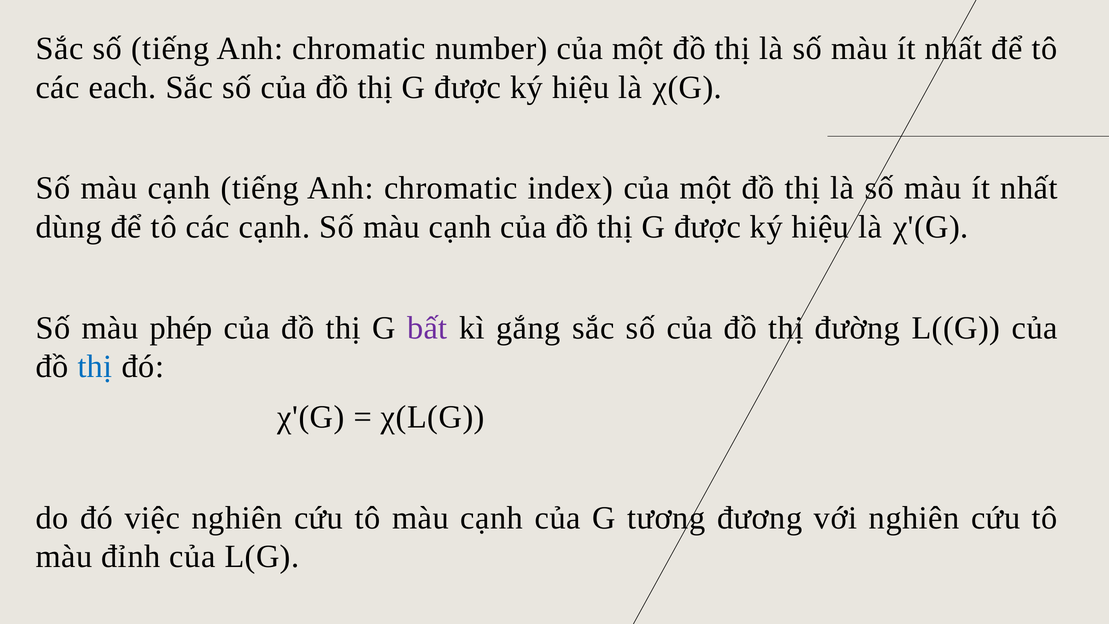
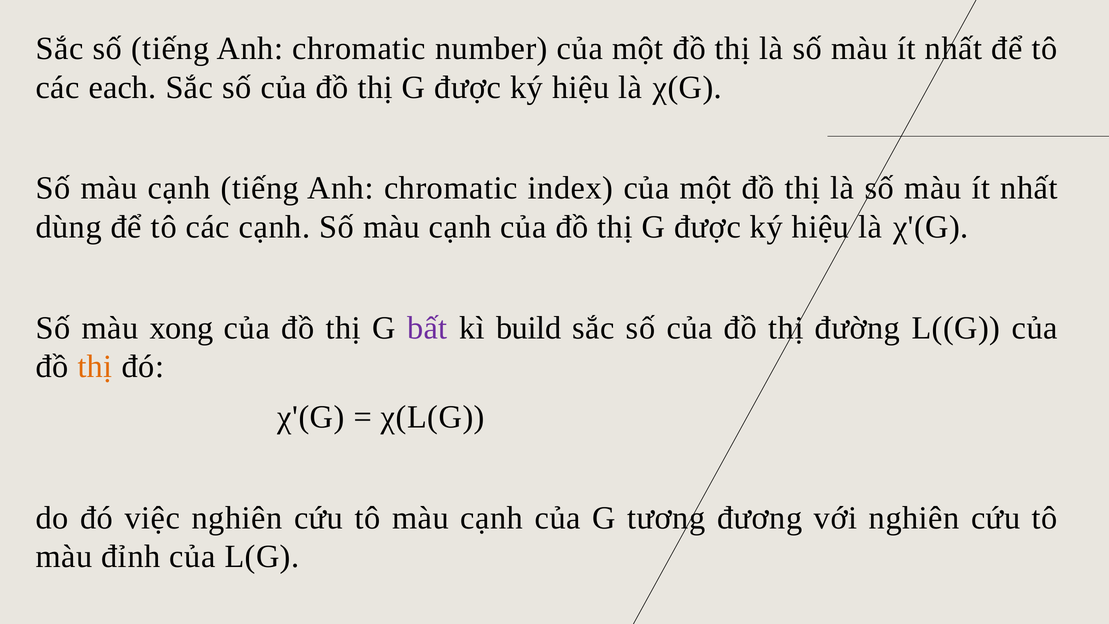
phép: phép -> xong
gắng: gắng -> build
thị at (95, 367) colour: blue -> orange
